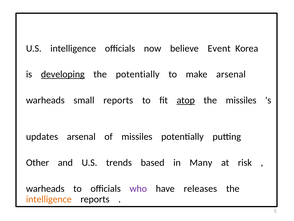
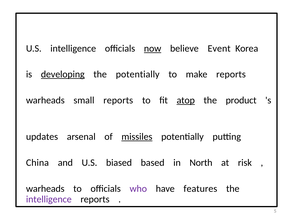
now underline: none -> present
make arsenal: arsenal -> reports
the missiles: missiles -> product
missiles at (137, 136) underline: none -> present
Other: Other -> China
trends: trends -> biased
Many: Many -> North
releases: releases -> features
intelligence at (49, 199) colour: orange -> purple
